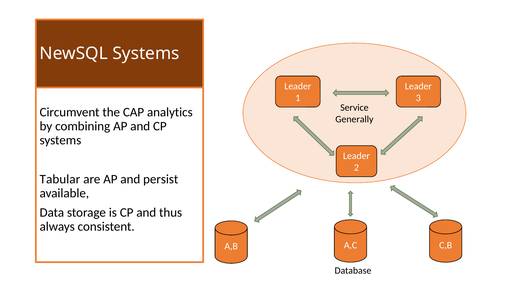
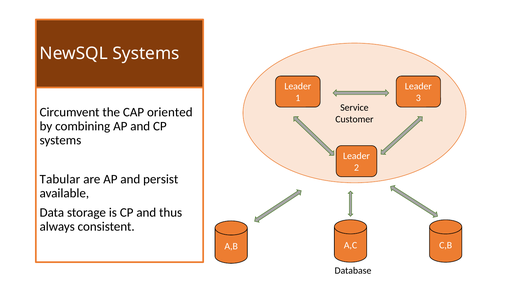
analytics: analytics -> oriented
Generally: Generally -> Customer
